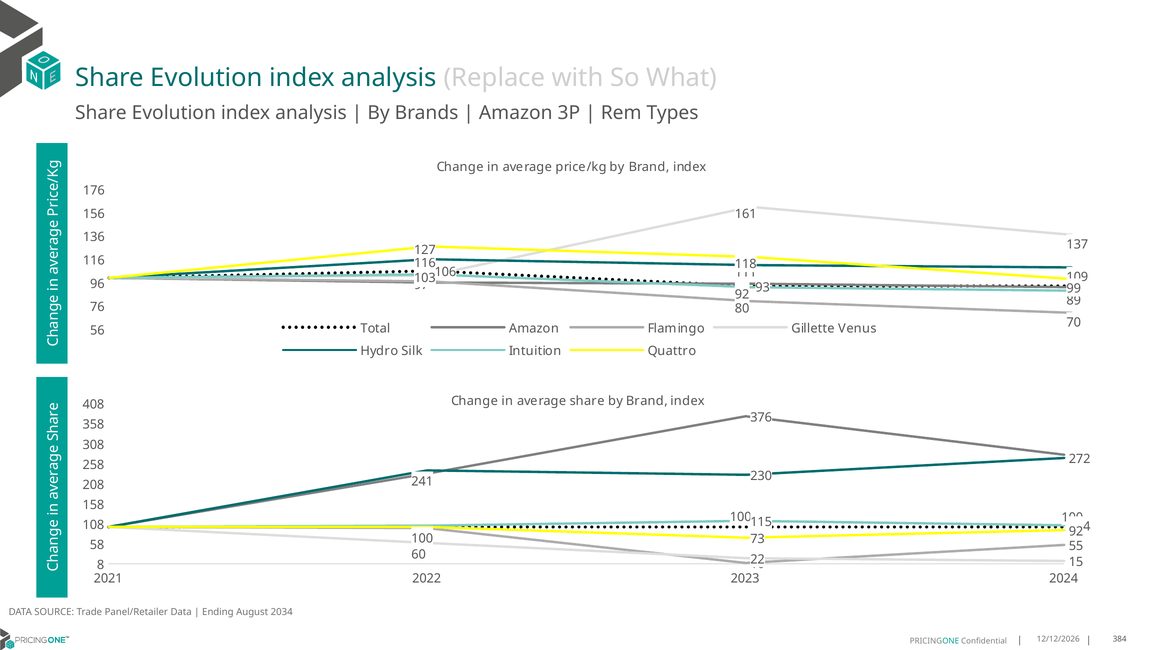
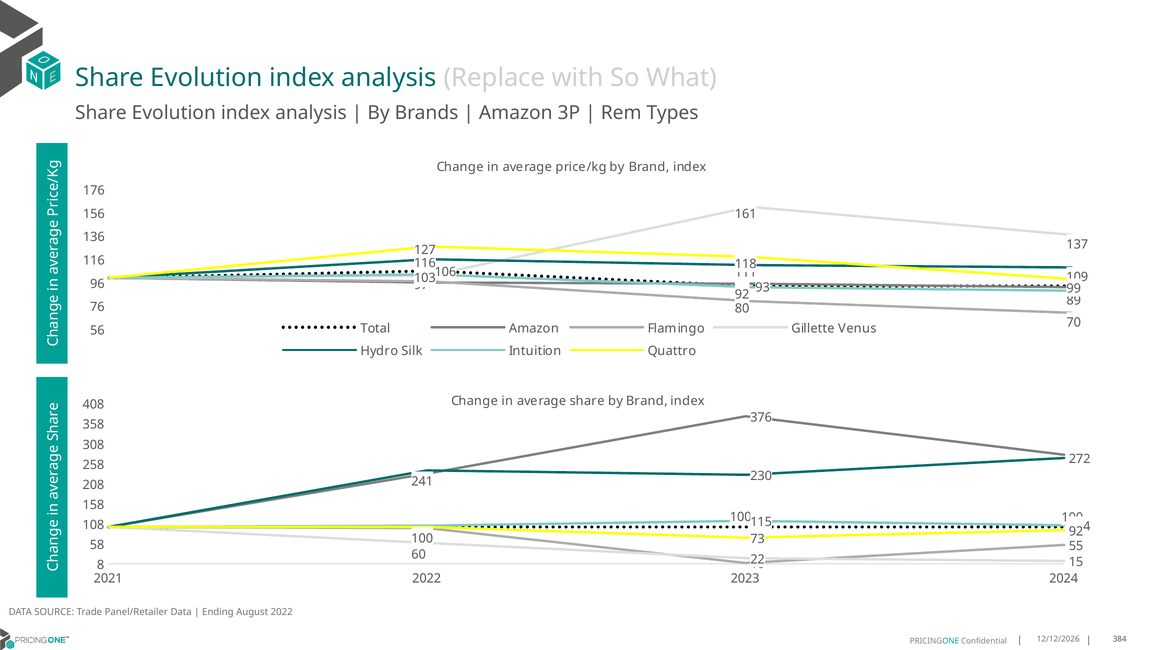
August 2034: 2034 -> 2022
